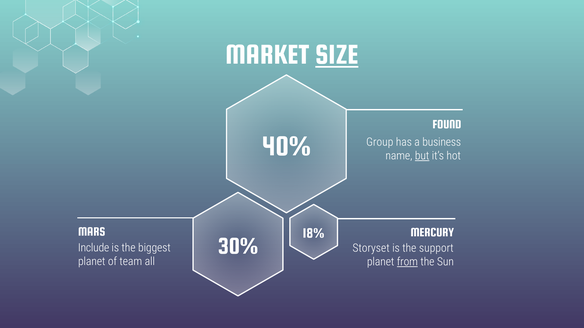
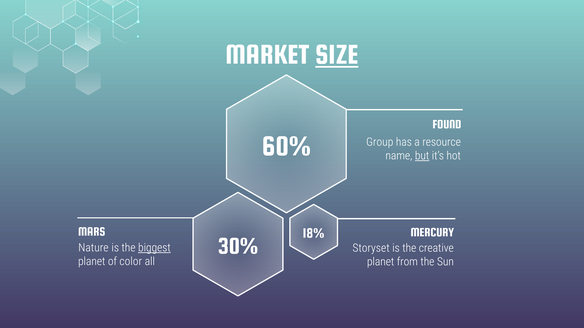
40%: 40% -> 60%
business: business -> resource
Include: Include -> Nature
biggest underline: none -> present
support: support -> creative
team: team -> color
from underline: present -> none
